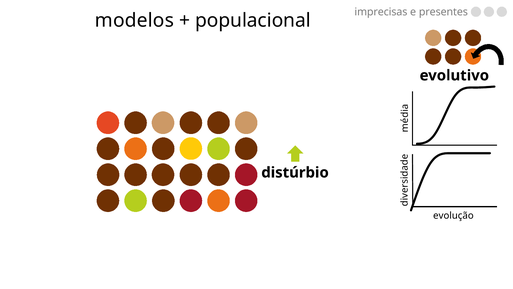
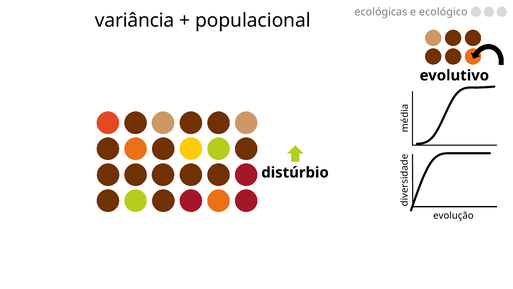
imprecisas: imprecisas -> ecológicas
presentes: presentes -> ecológico
modelos: modelos -> variância
